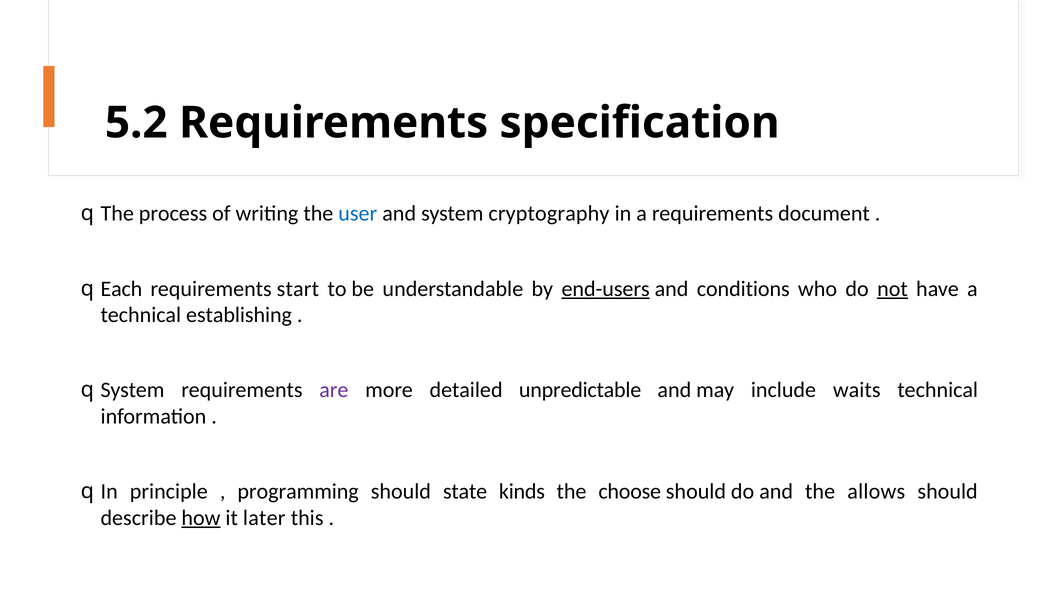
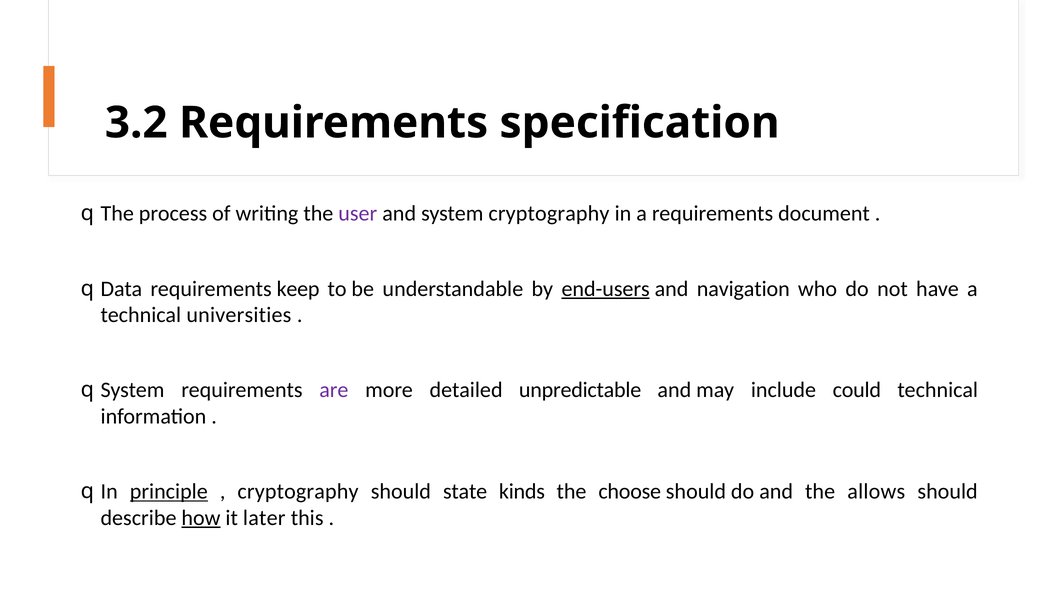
5.2: 5.2 -> 3.2
user colour: blue -> purple
Each: Each -> Data
start: start -> keep
conditions: conditions -> navigation
not underline: present -> none
establishing: establishing -> universities
waits: waits -> could
principle underline: none -> present
programming at (298, 491): programming -> cryptography
